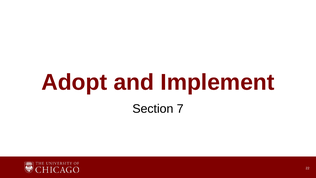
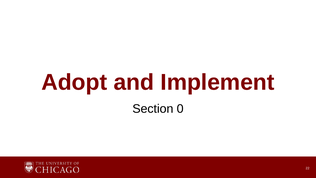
7: 7 -> 0
